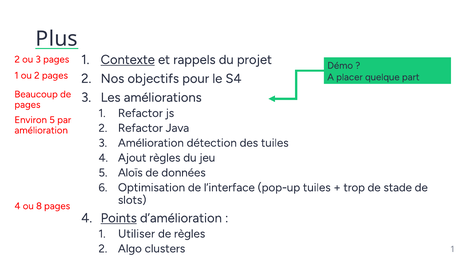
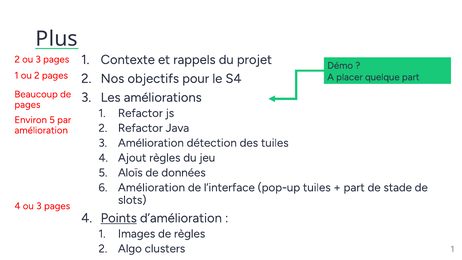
Contexte underline: present -> none
Optimisation at (152, 187): Optimisation -> Amélioration
trop at (354, 187): trop -> part
4 ou 8: 8 -> 3
Utiliser: Utiliser -> Images
